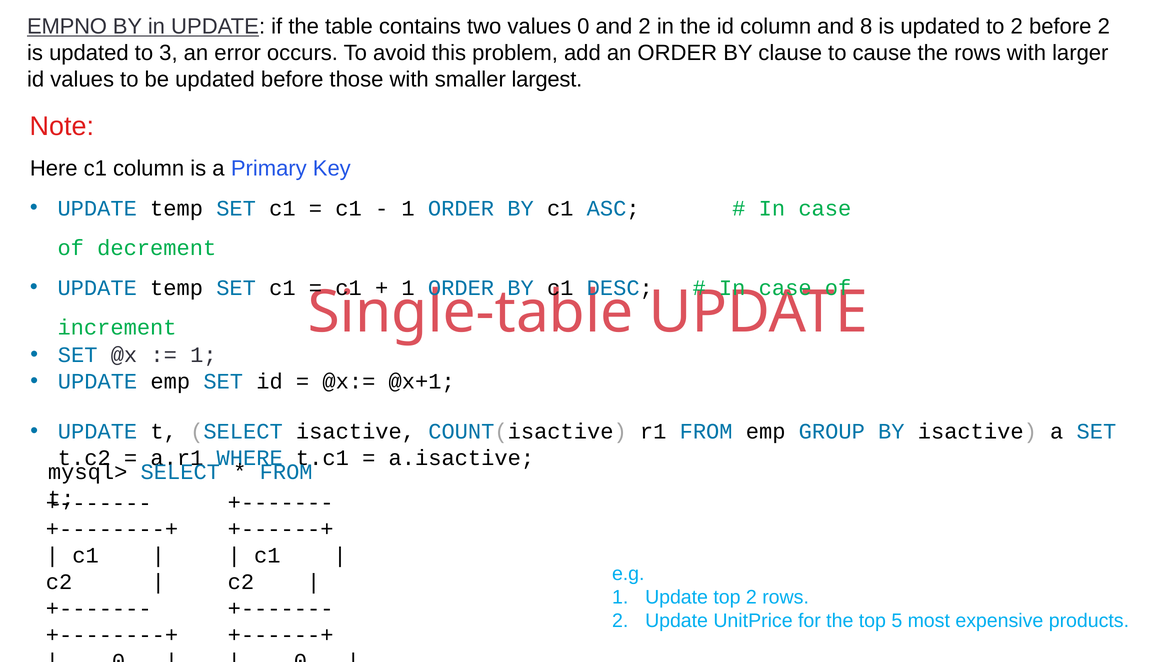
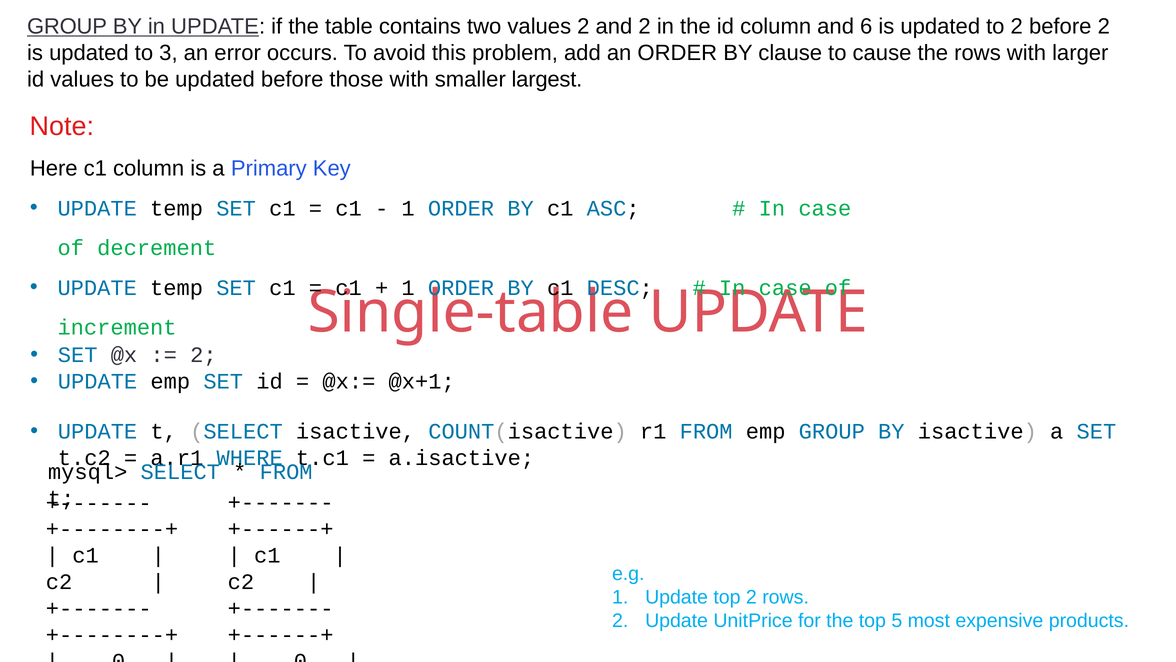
EMPNO at (67, 26): EMPNO -> GROUP
values 0: 0 -> 2
and 8: 8 -> 6
1 at (203, 355): 1 -> 2
